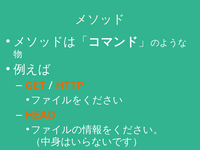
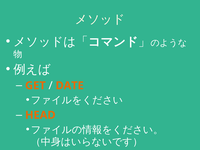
HTTP: HTTP -> DATE
